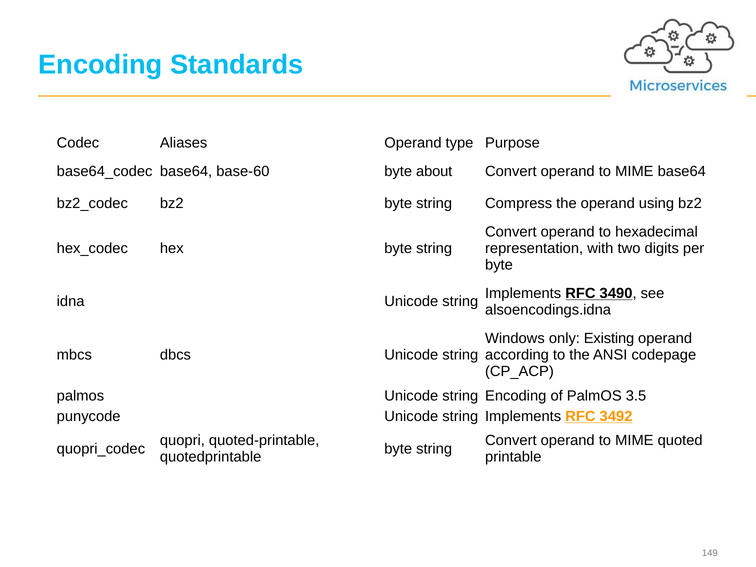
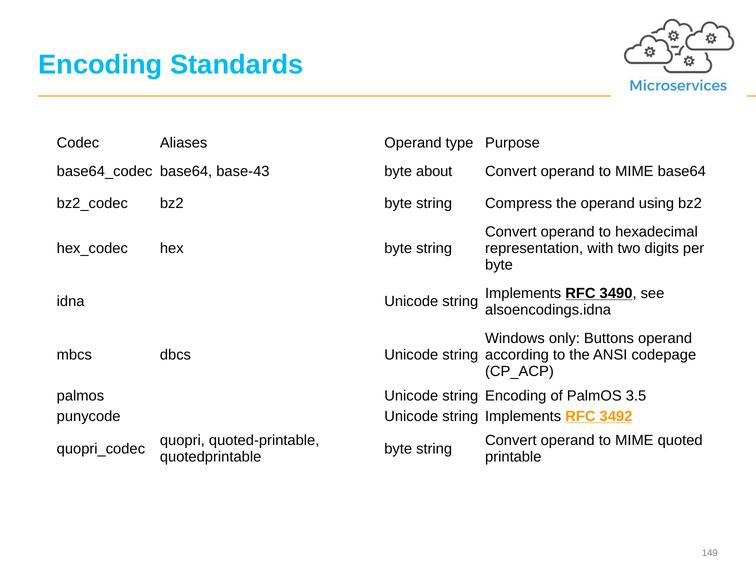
base-60: base-60 -> base-43
Existing: Existing -> Buttons
